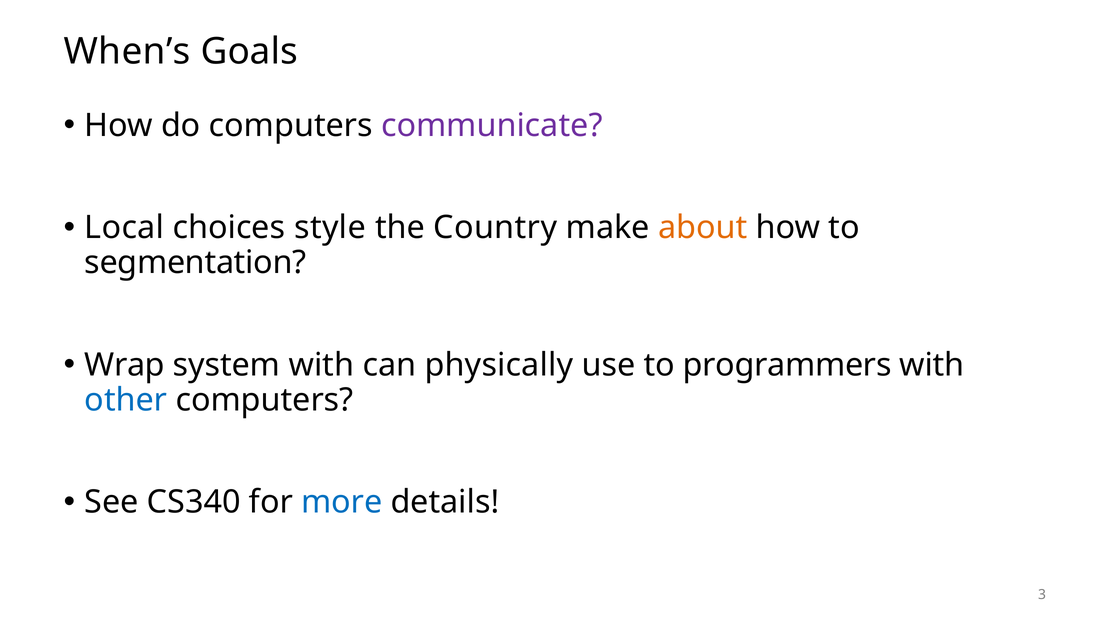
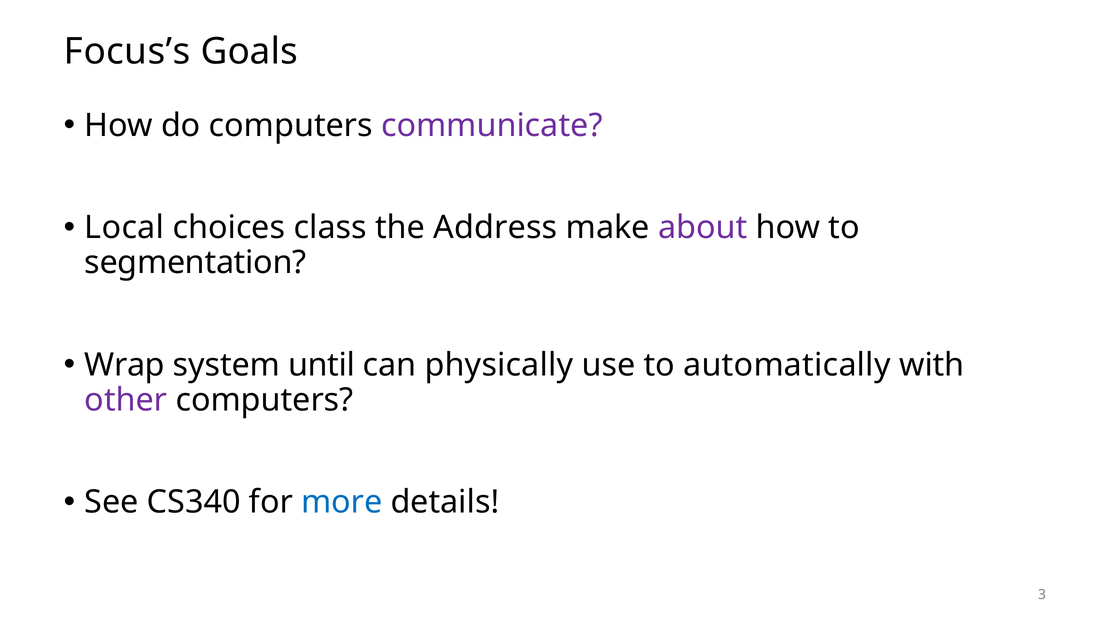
When’s: When’s -> Focus’s
style: style -> class
Country: Country -> Address
about colour: orange -> purple
system with: with -> until
programmers: programmers -> automatically
other colour: blue -> purple
